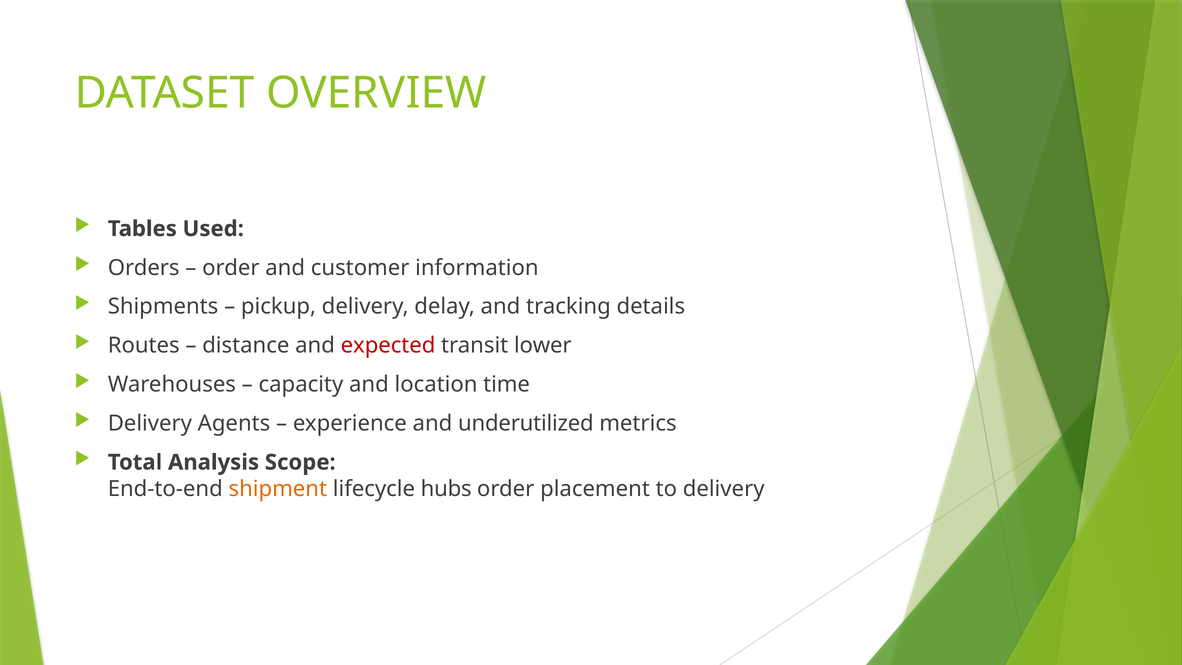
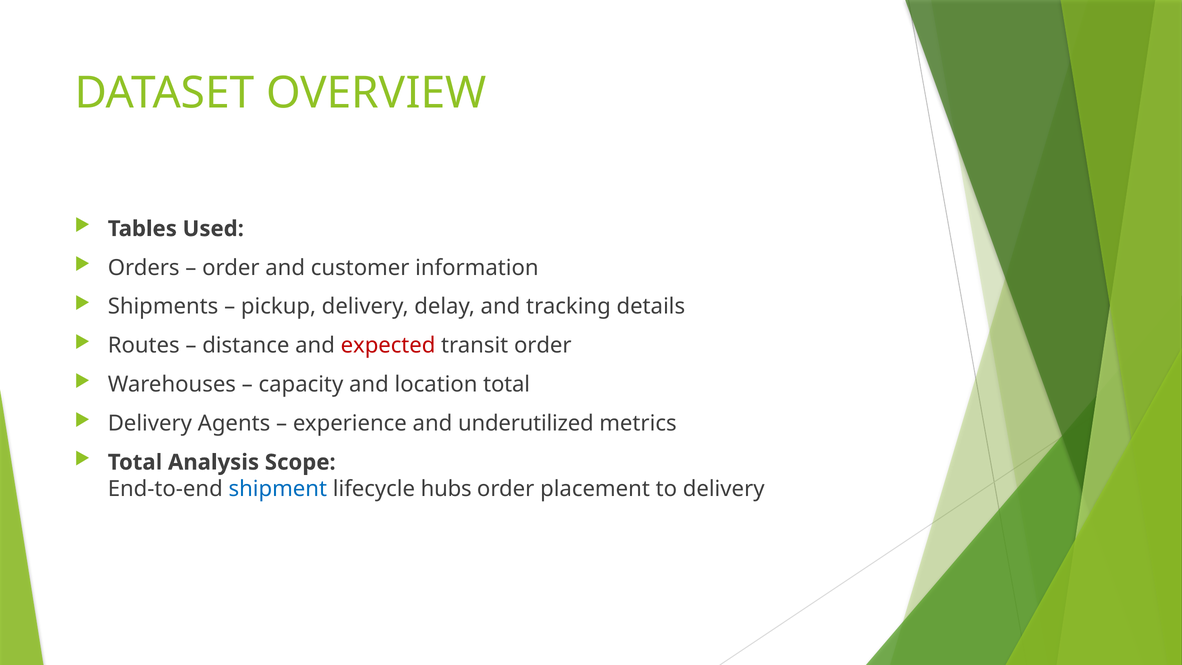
transit lower: lower -> order
location time: time -> total
shipment colour: orange -> blue
